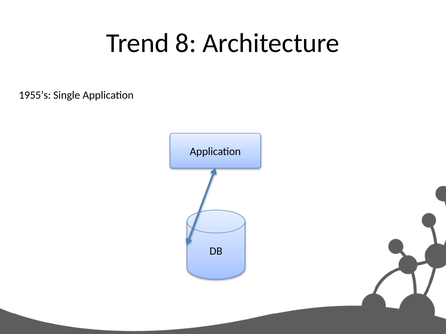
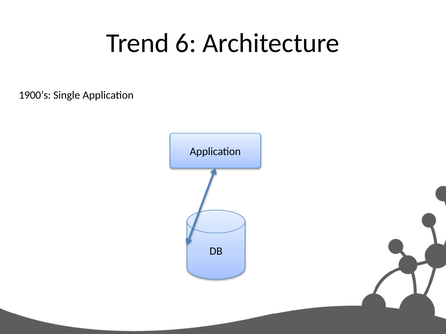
8: 8 -> 6
1955’s: 1955’s -> 1900’s
